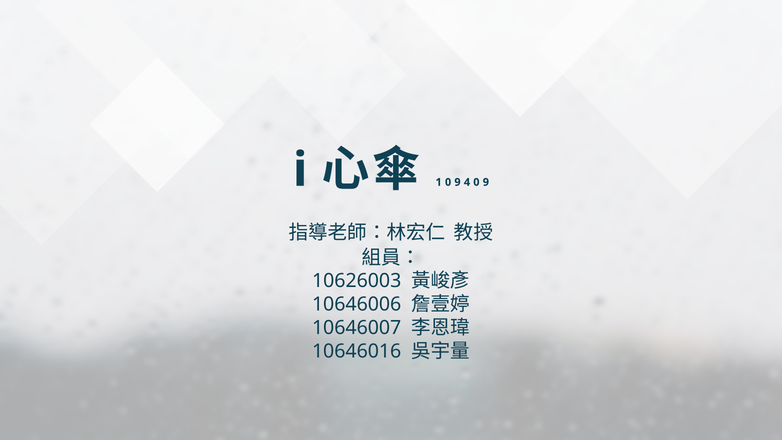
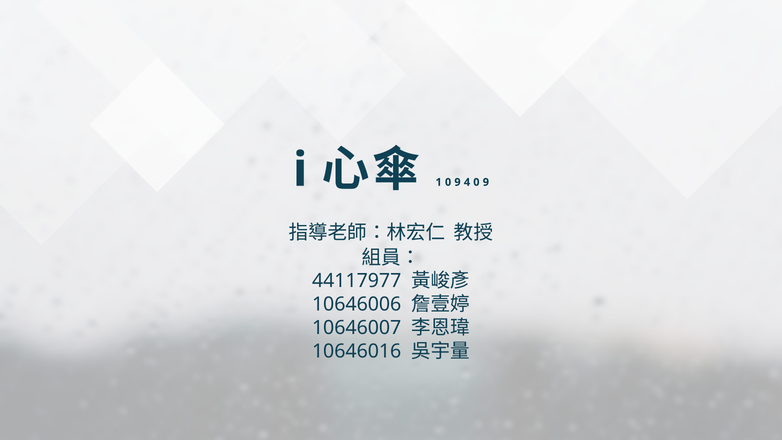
10626003: 10626003 -> 44117977
